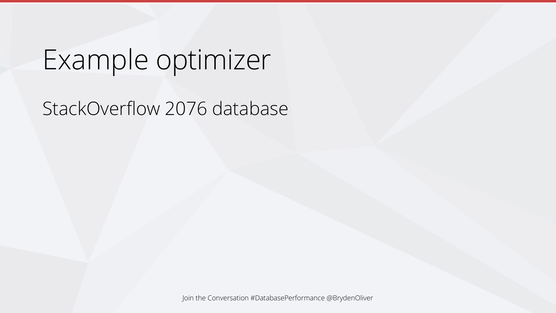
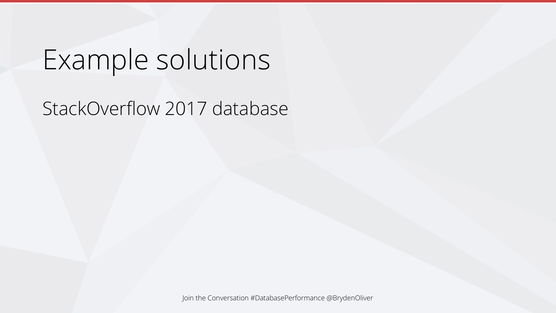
optimizer: optimizer -> solutions
2076: 2076 -> 2017
